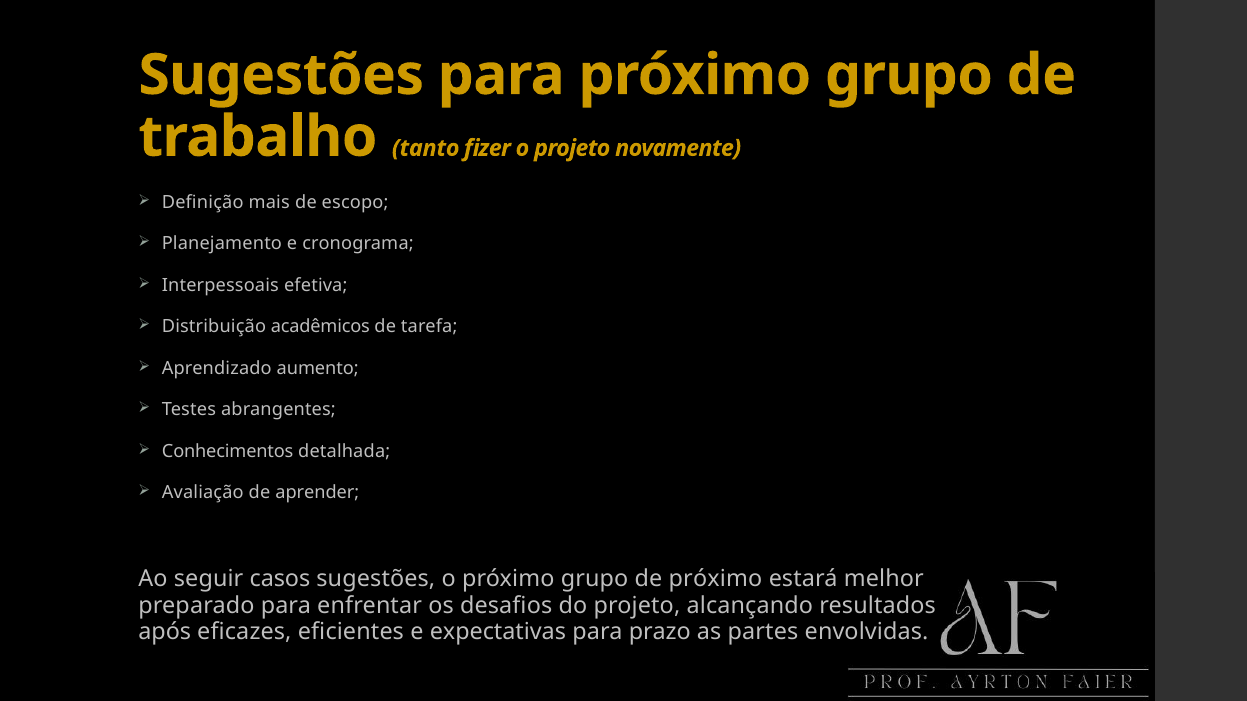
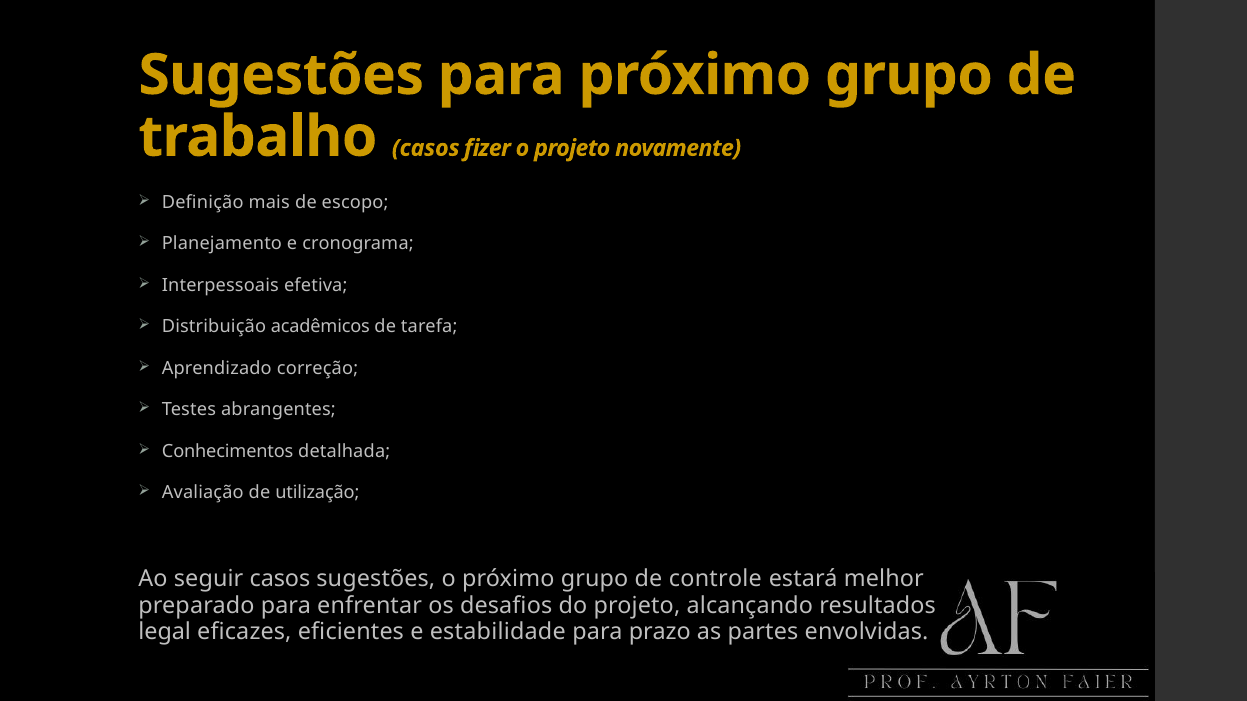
trabalho tanto: tanto -> casos
aumento: aumento -> correção
aprender: aprender -> utilização
de próximo: próximo -> controle
após: após -> legal
expectativas: expectativas -> estabilidade
